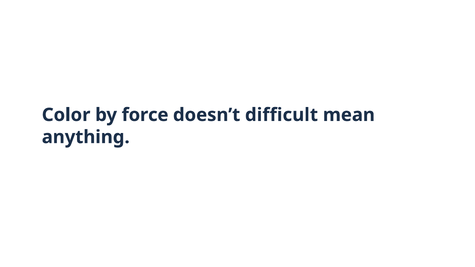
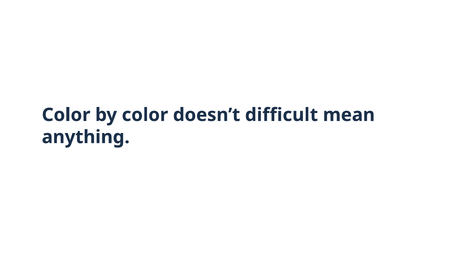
by force: force -> color
